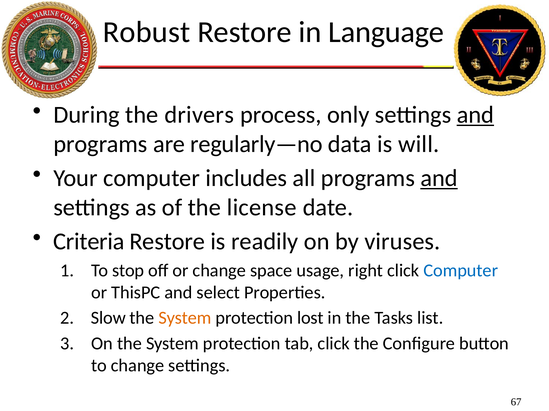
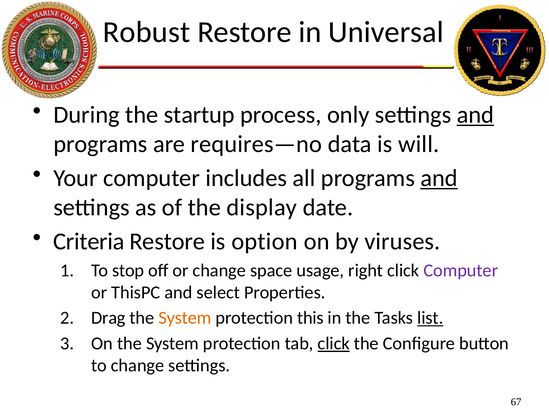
Language: Language -> Universal
drivers: drivers -> startup
regularly—no: regularly—no -> requires—no
license: license -> display
readily: readily -> option
Computer at (461, 271) colour: blue -> purple
Slow: Slow -> Drag
lost: lost -> this
list underline: none -> present
click at (334, 344) underline: none -> present
